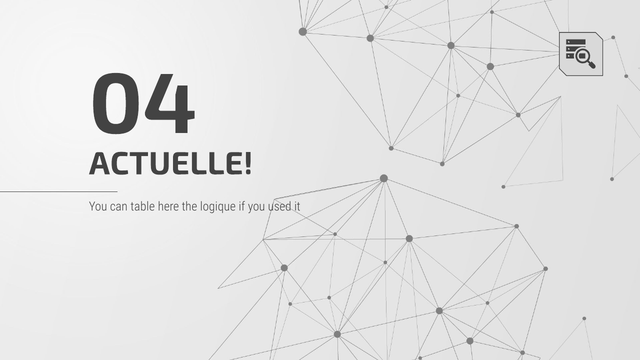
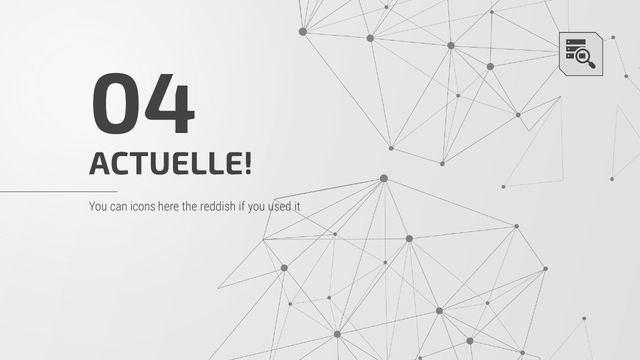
table: table -> icons
logique: logique -> reddish
